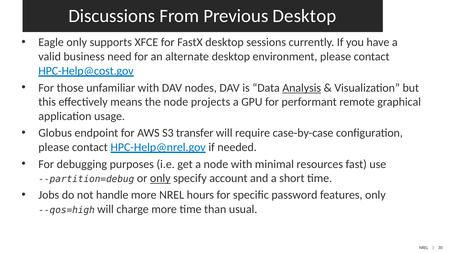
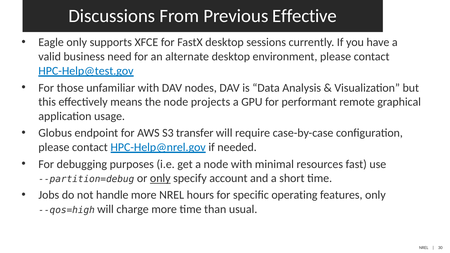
Previous Desktop: Desktop -> Effective
HPC-Help@cost.gov: HPC-Help@cost.gov -> HPC-Help@test.gov
Analysis underline: present -> none
password: password -> operating
